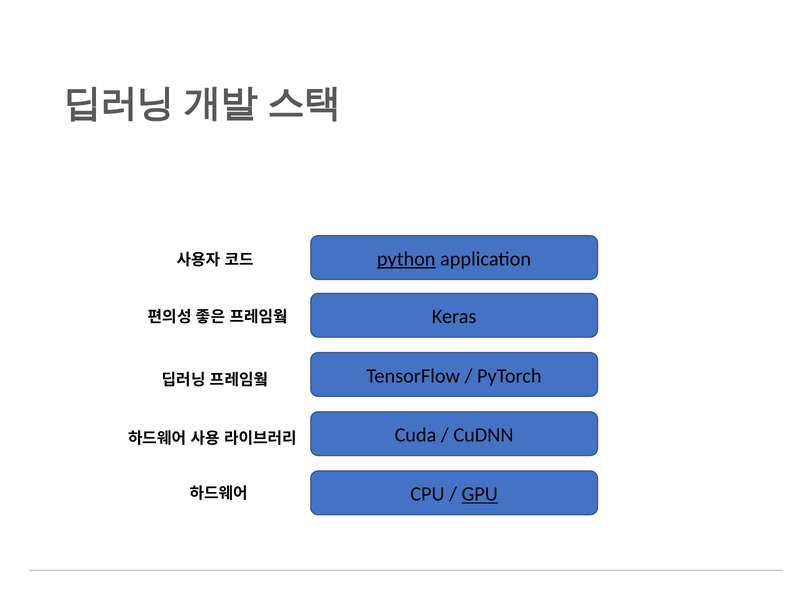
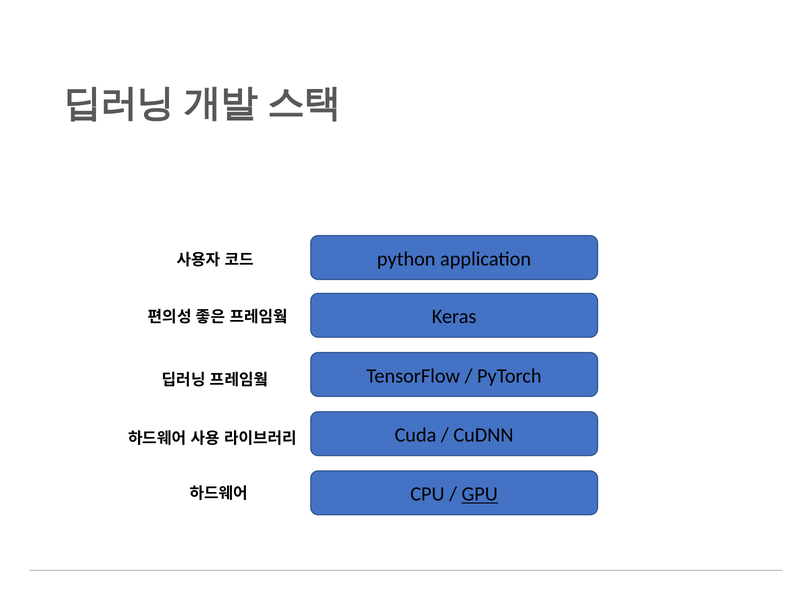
python underline: present -> none
